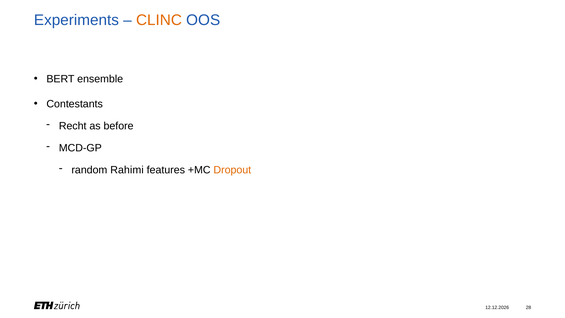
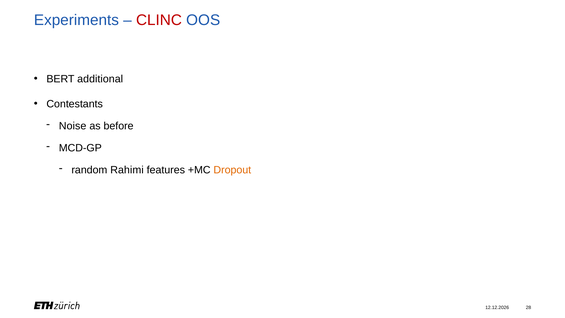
CLINC colour: orange -> red
ensemble: ensemble -> additional
Recht: Recht -> Noise
